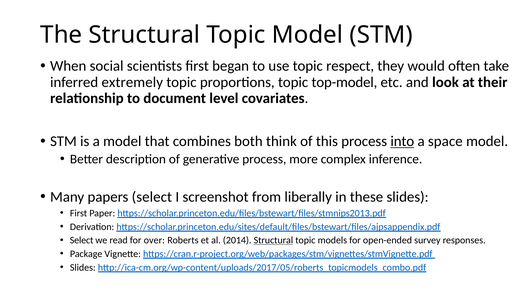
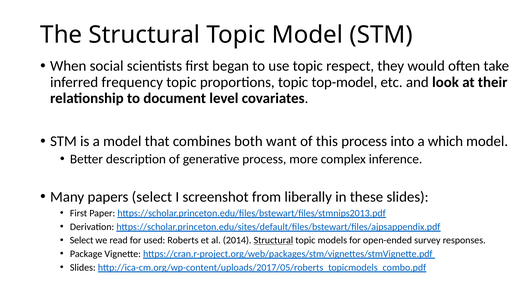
extremely: extremely -> frequency
think: think -> want
into underline: present -> none
space: space -> which
over: over -> used
